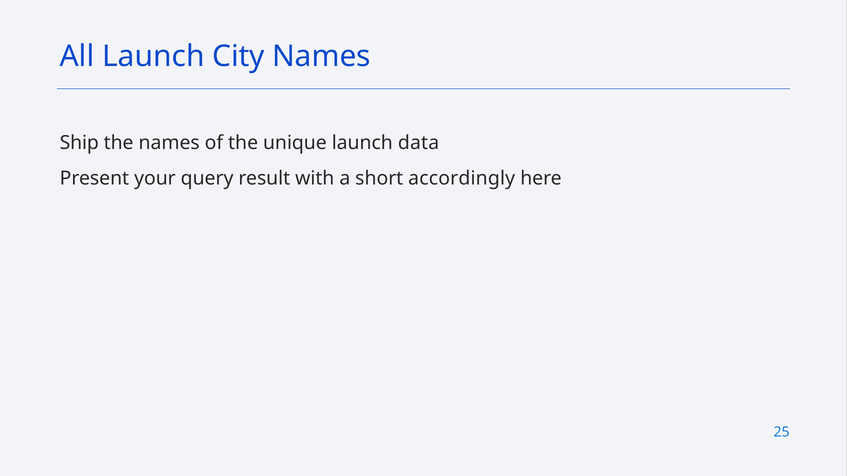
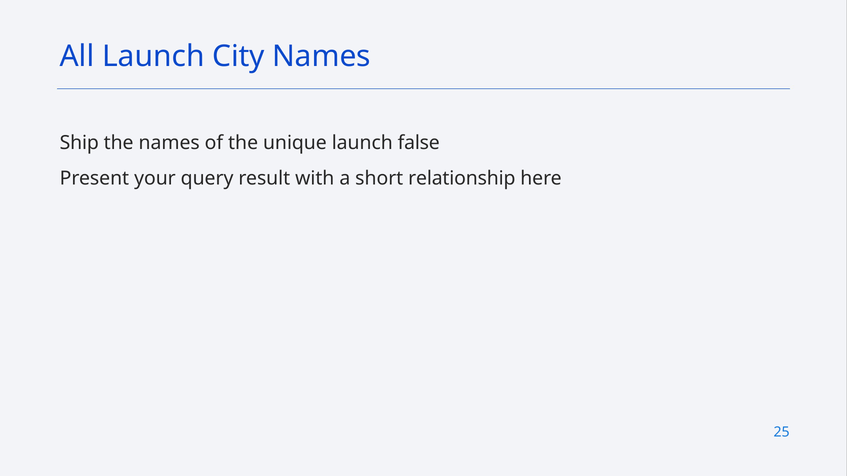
data: data -> false
accordingly: accordingly -> relationship
